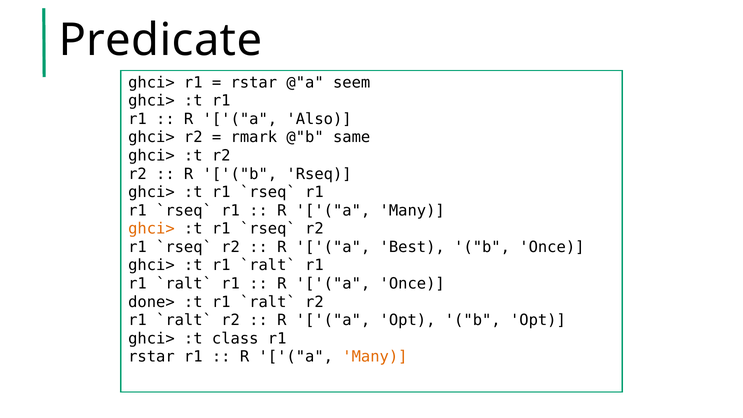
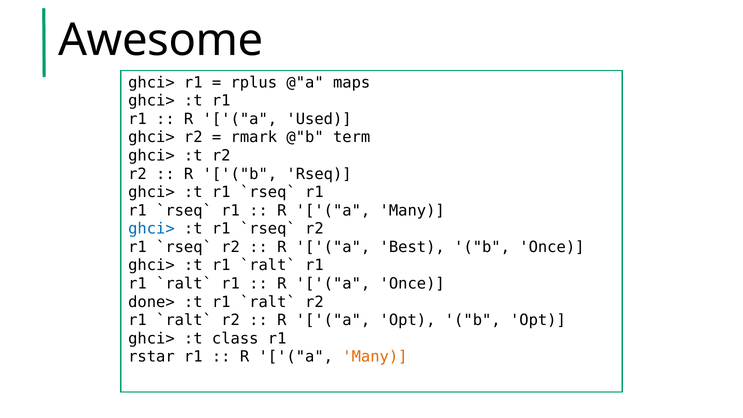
Predicate: Predicate -> Awesome
rstar at (254, 83): rstar -> rplus
seem: seem -> maps
Also: Also -> Used
same: same -> term
ghci> at (151, 229) colour: orange -> blue
